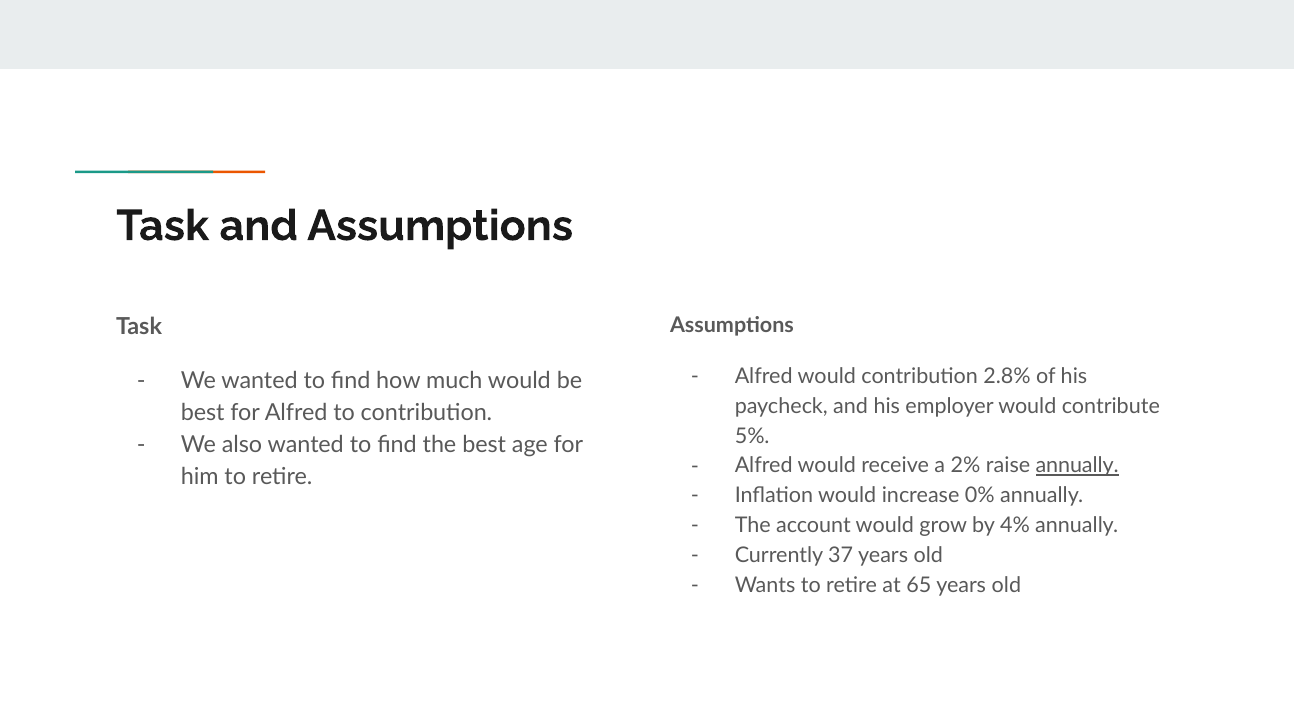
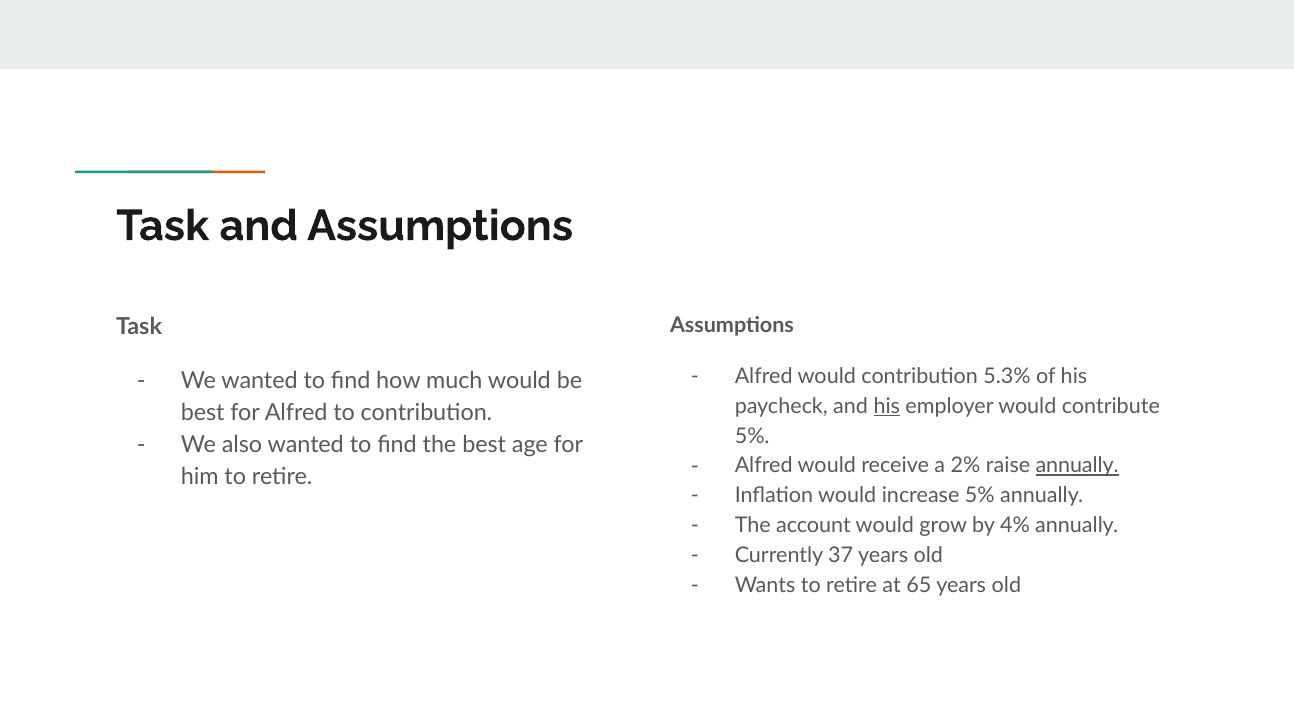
2.8%: 2.8% -> 5.3%
his at (887, 406) underline: none -> present
increase 0%: 0% -> 5%
